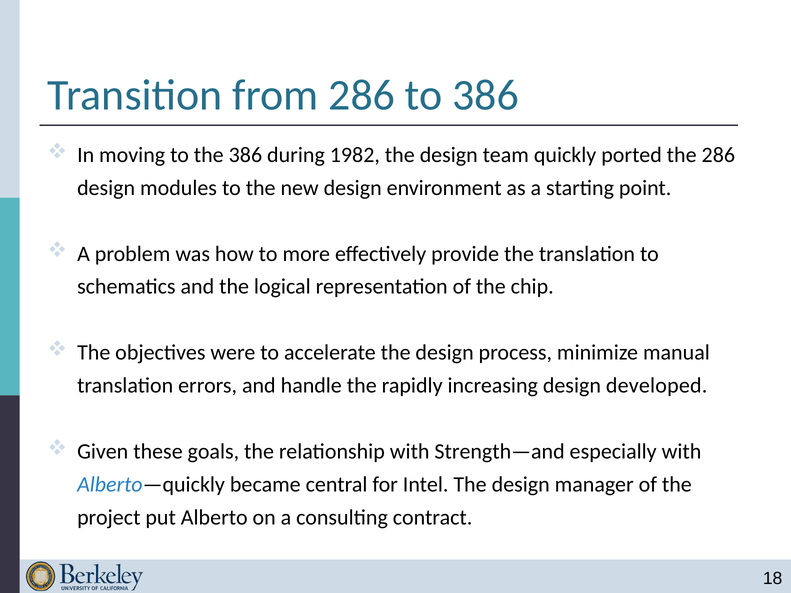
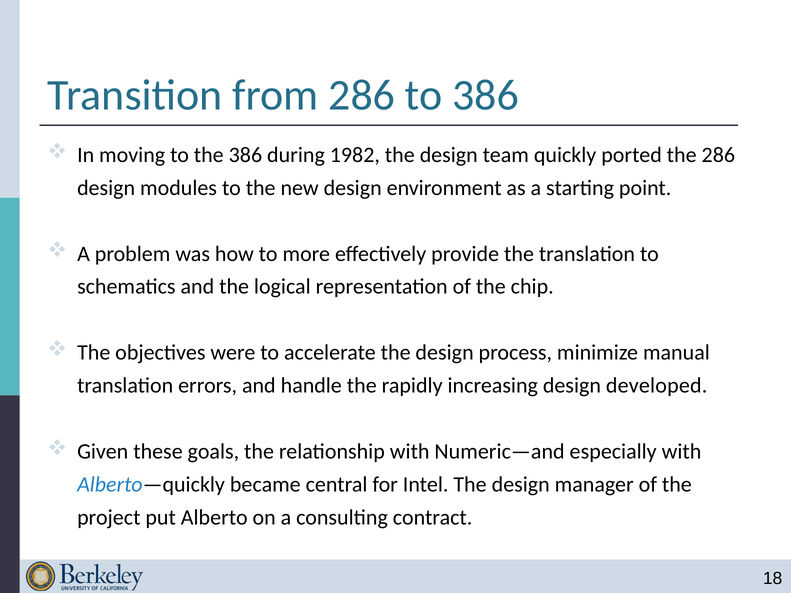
Strength—and: Strength—and -> Numeric—and
